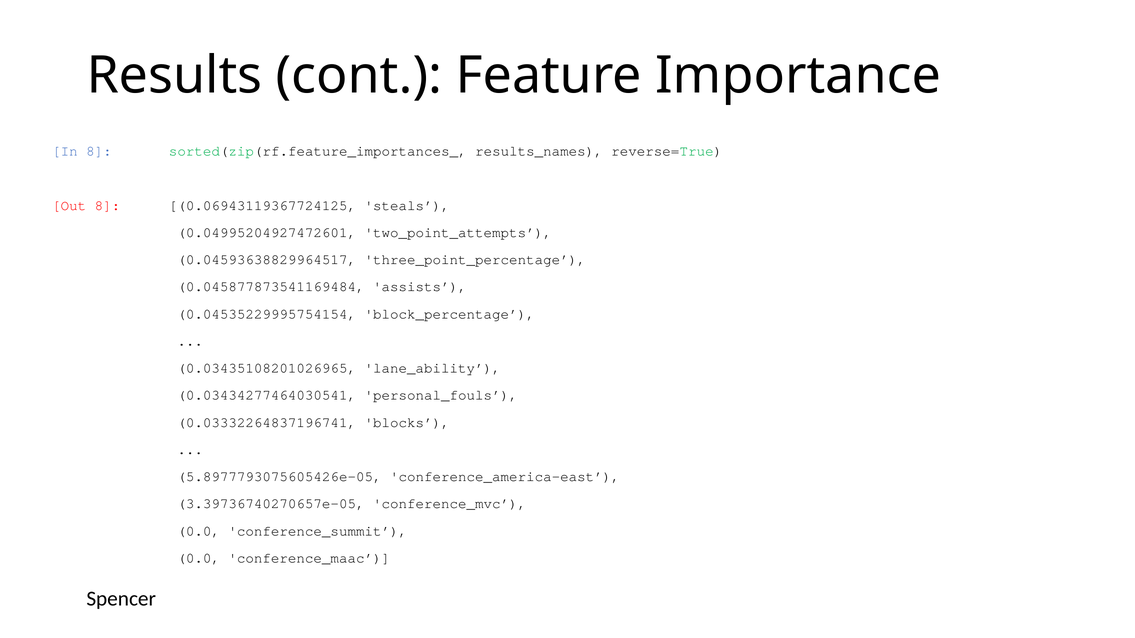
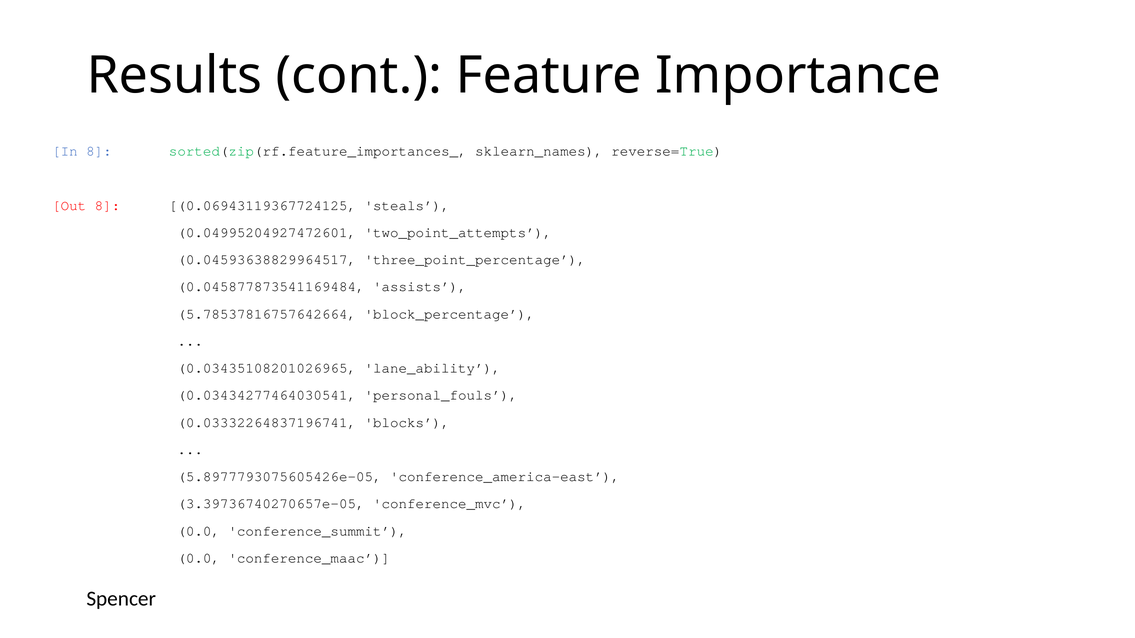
results_names: results_names -> sklearn_names
0.04535229995754154: 0.04535229995754154 -> 5.78537816757642664
